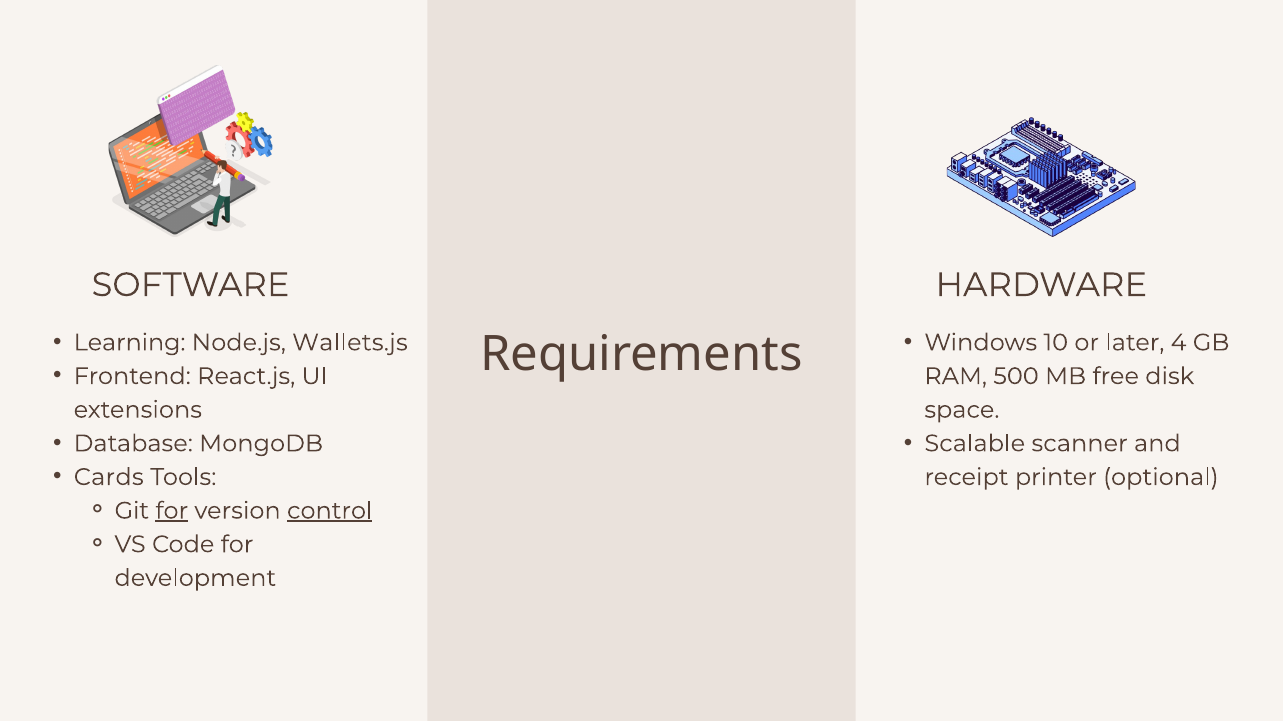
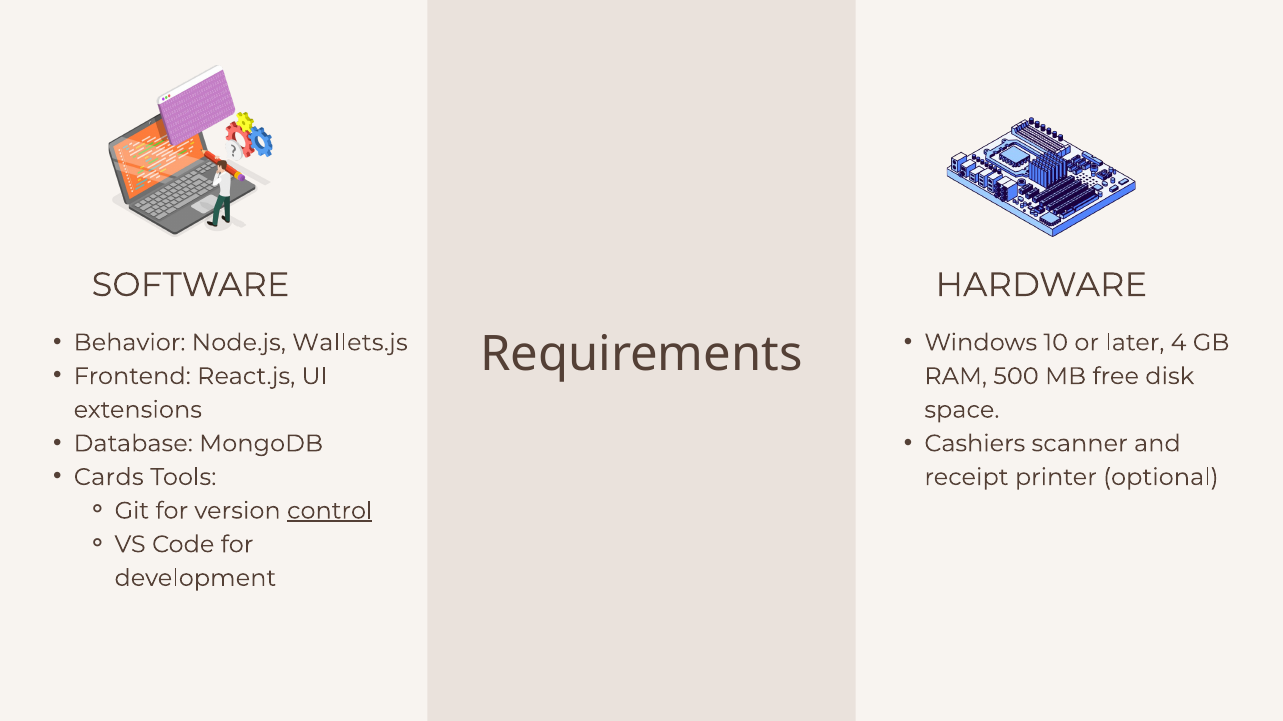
Learning: Learning -> Behavior
Scalable: Scalable -> Cashiers
for at (172, 511) underline: present -> none
